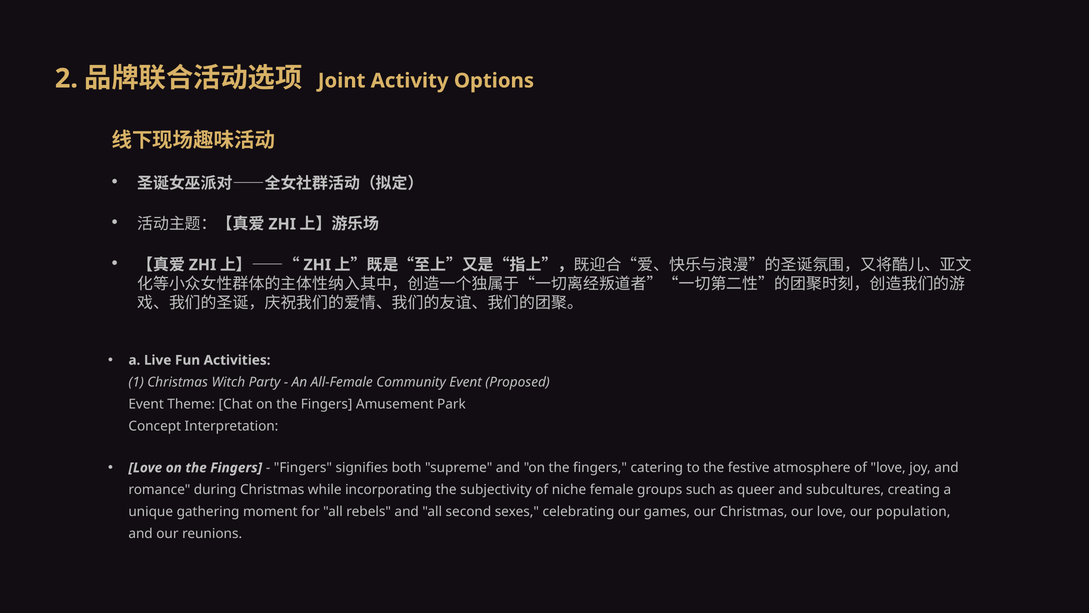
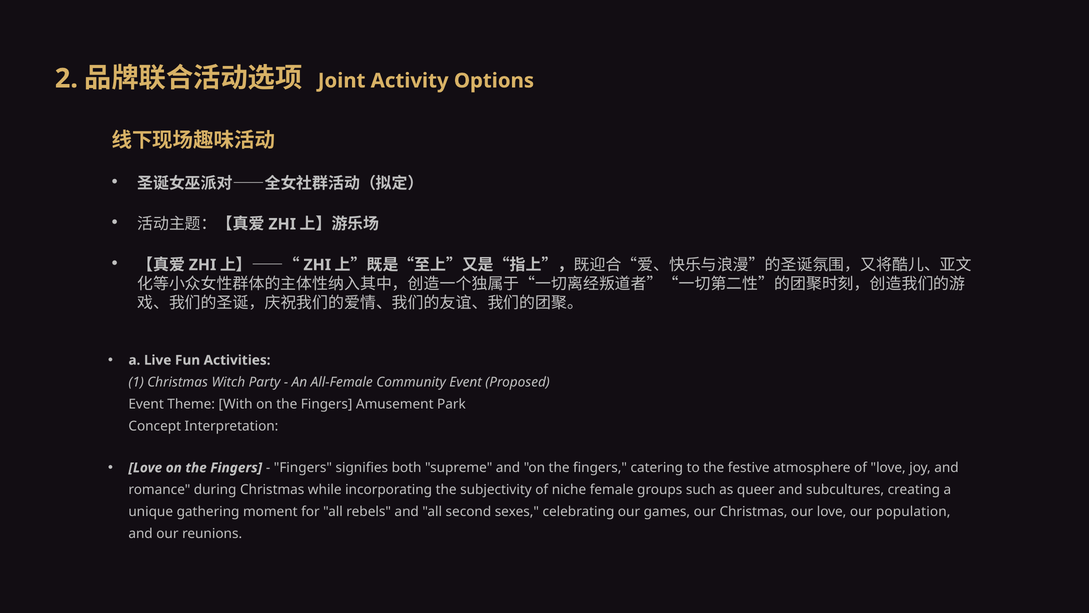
Chat: Chat -> With
